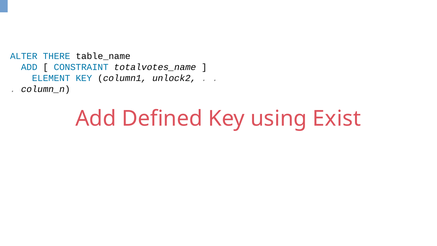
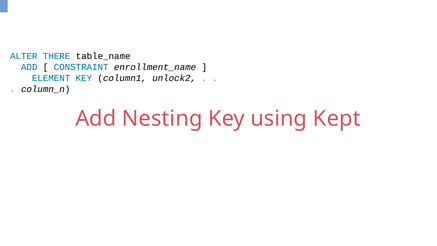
totalvotes_name: totalvotes_name -> enrollment_name
Defined: Defined -> Nesting
Exist: Exist -> Kept
